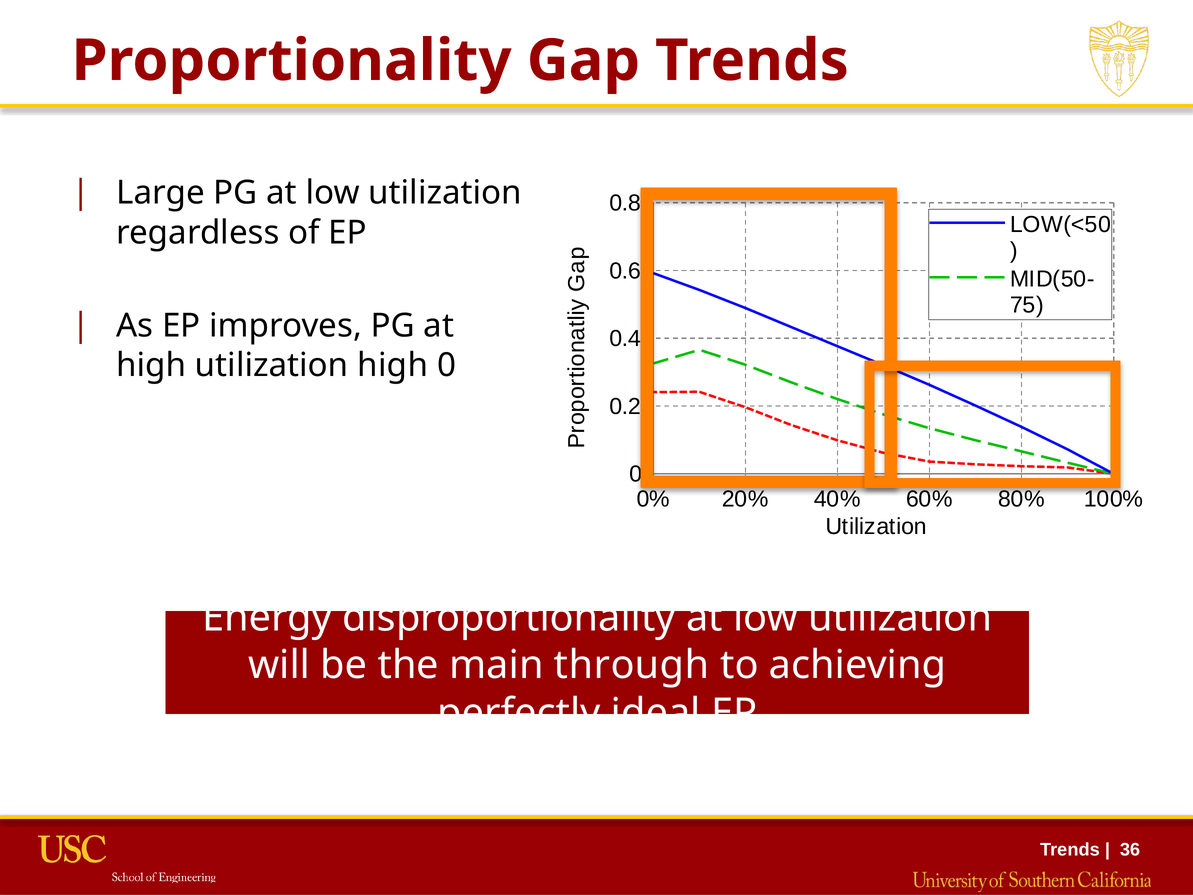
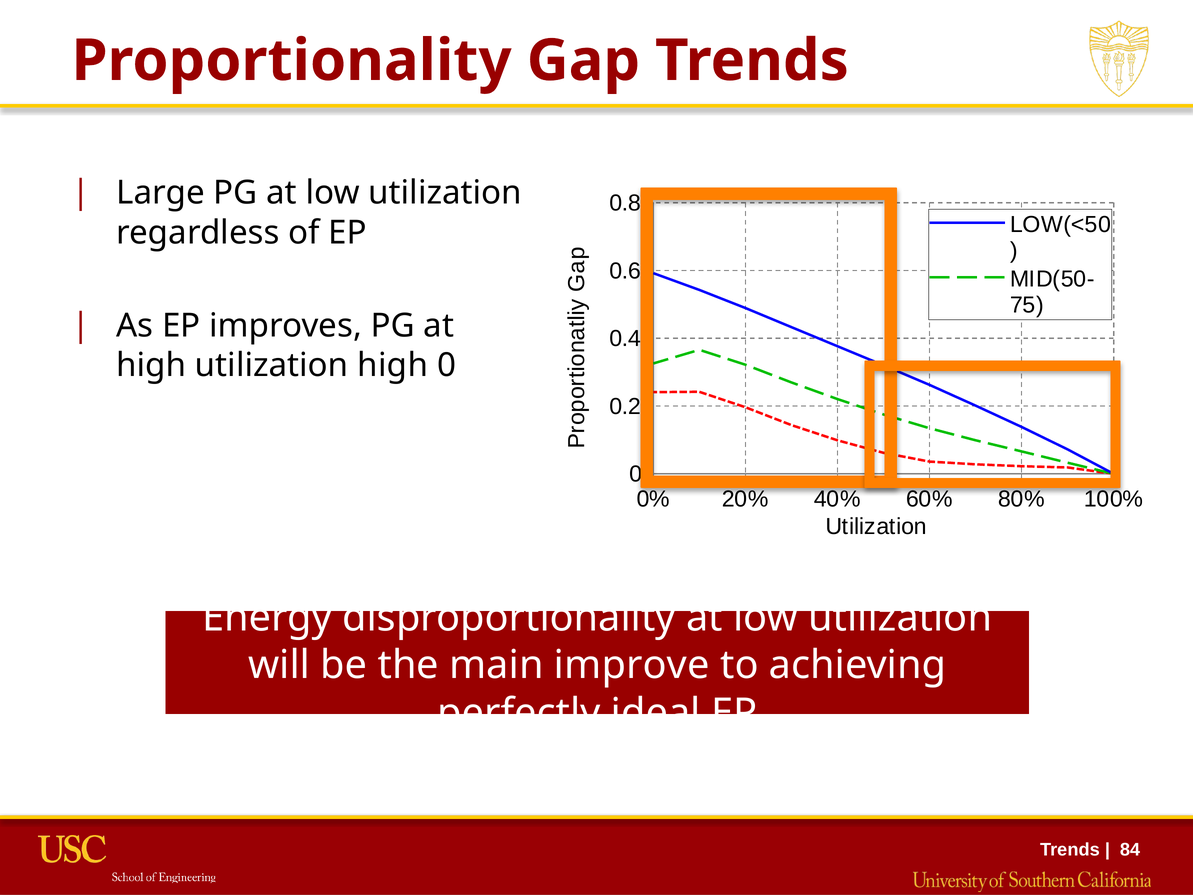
through: through -> improve
36: 36 -> 84
